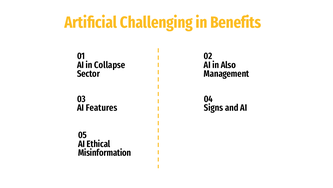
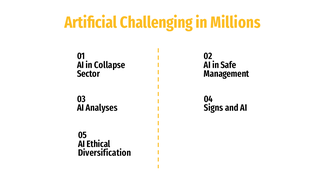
Benefits: Benefits -> Millions
Also: Also -> Safe
Features: Features -> Analyses
Misinformation: Misinformation -> Diversification
